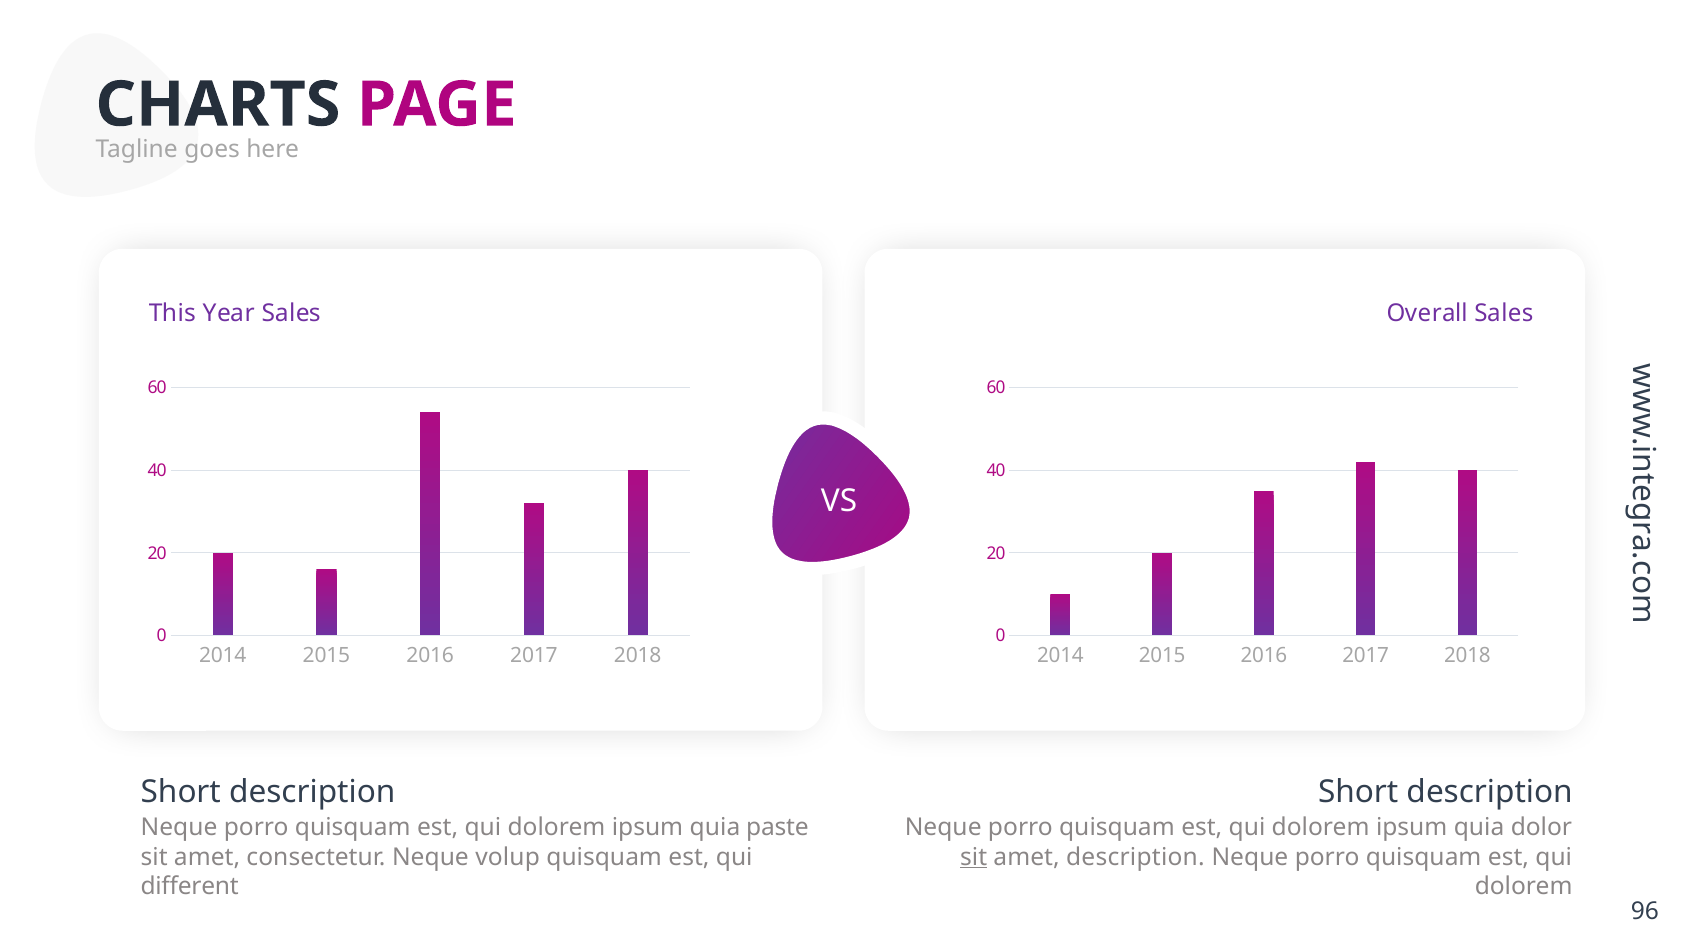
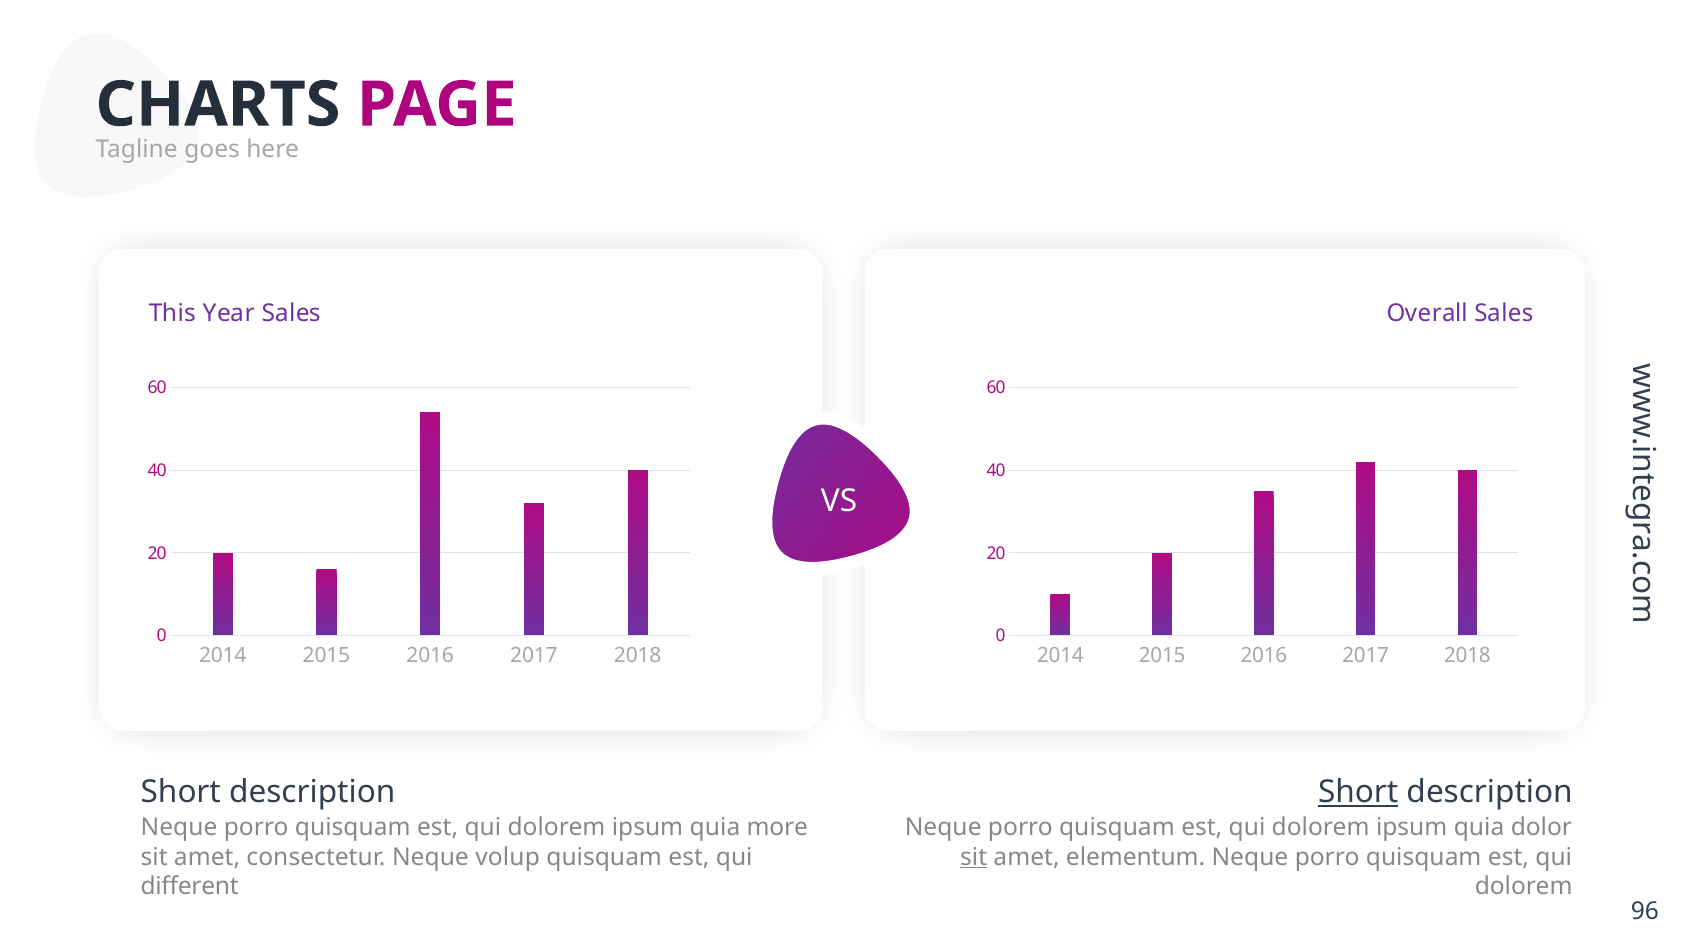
Short at (1358, 793) underline: none -> present
paste: paste -> more
amet description: description -> elementum
